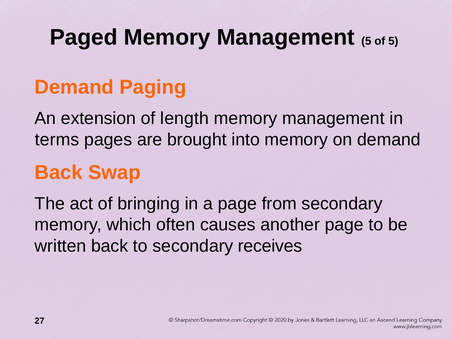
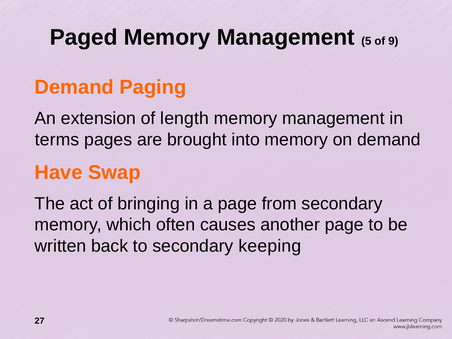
of 5: 5 -> 9
Back at (59, 172): Back -> Have
receives: receives -> keeping
